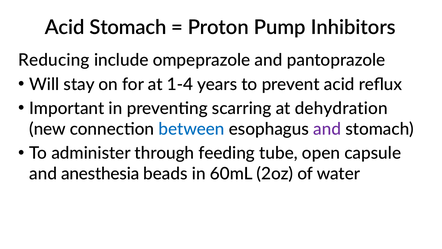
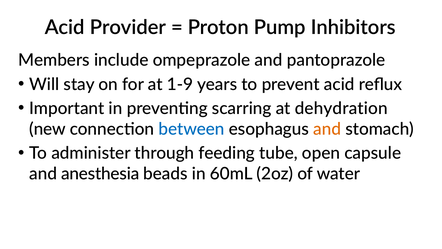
Acid Stomach: Stomach -> Provider
Reducing: Reducing -> Members
1-4: 1-4 -> 1-9
and at (327, 129) colour: purple -> orange
